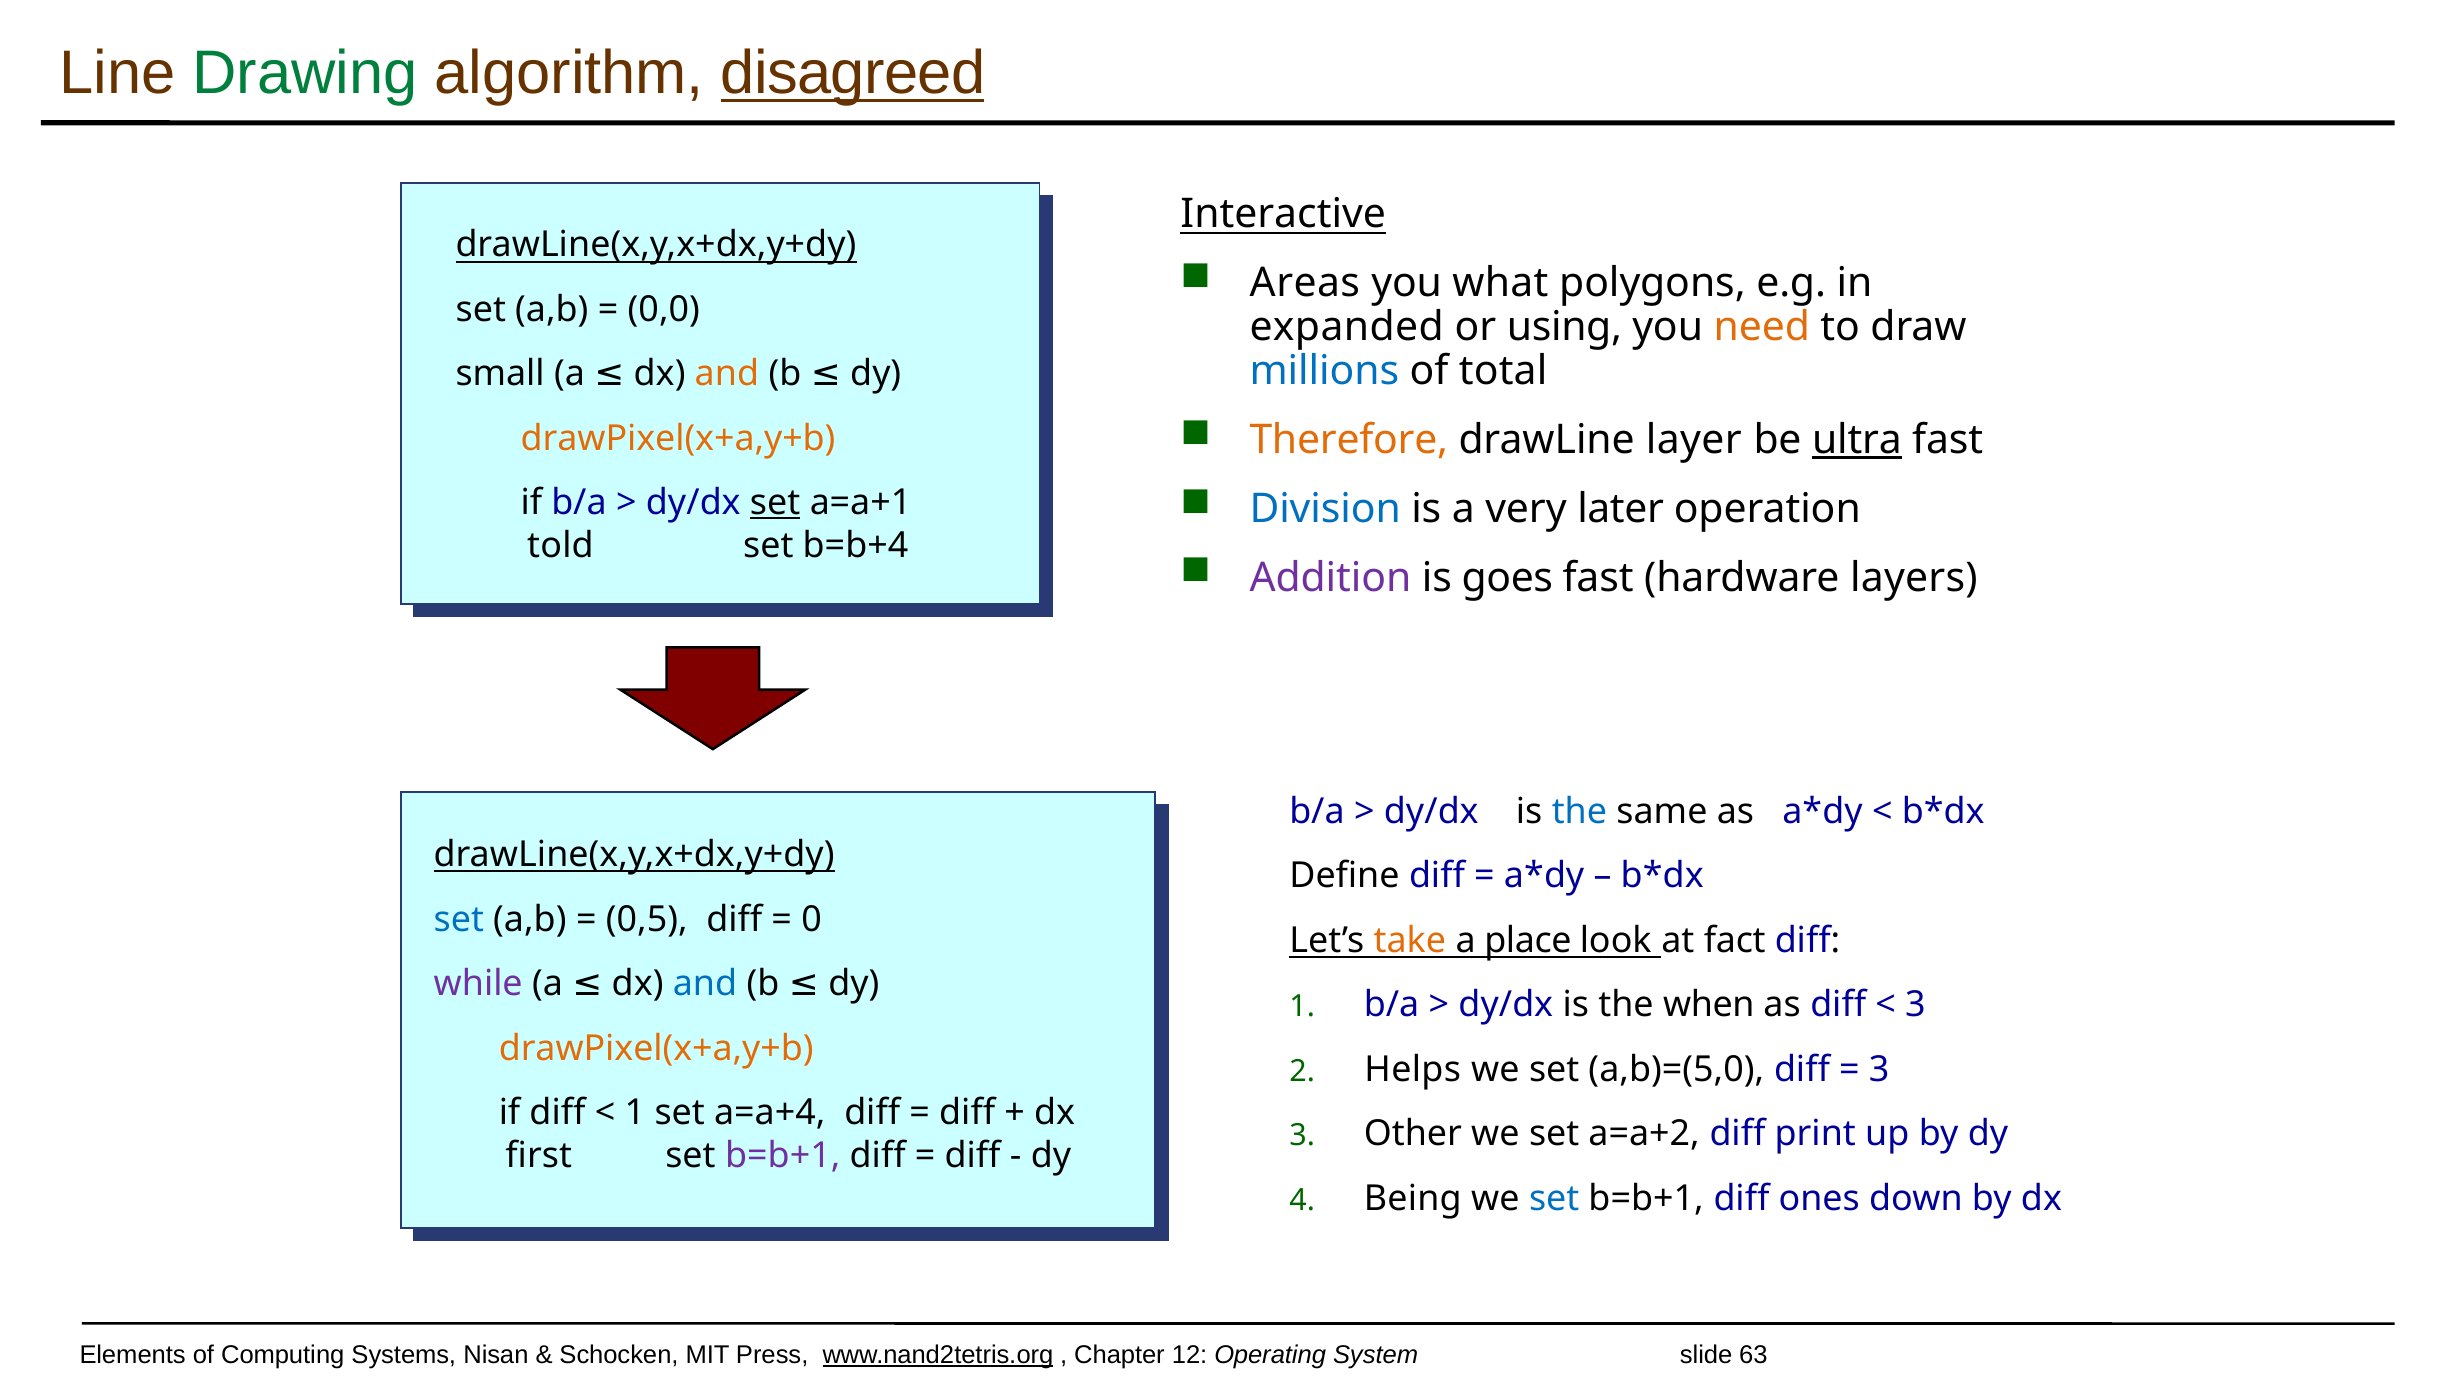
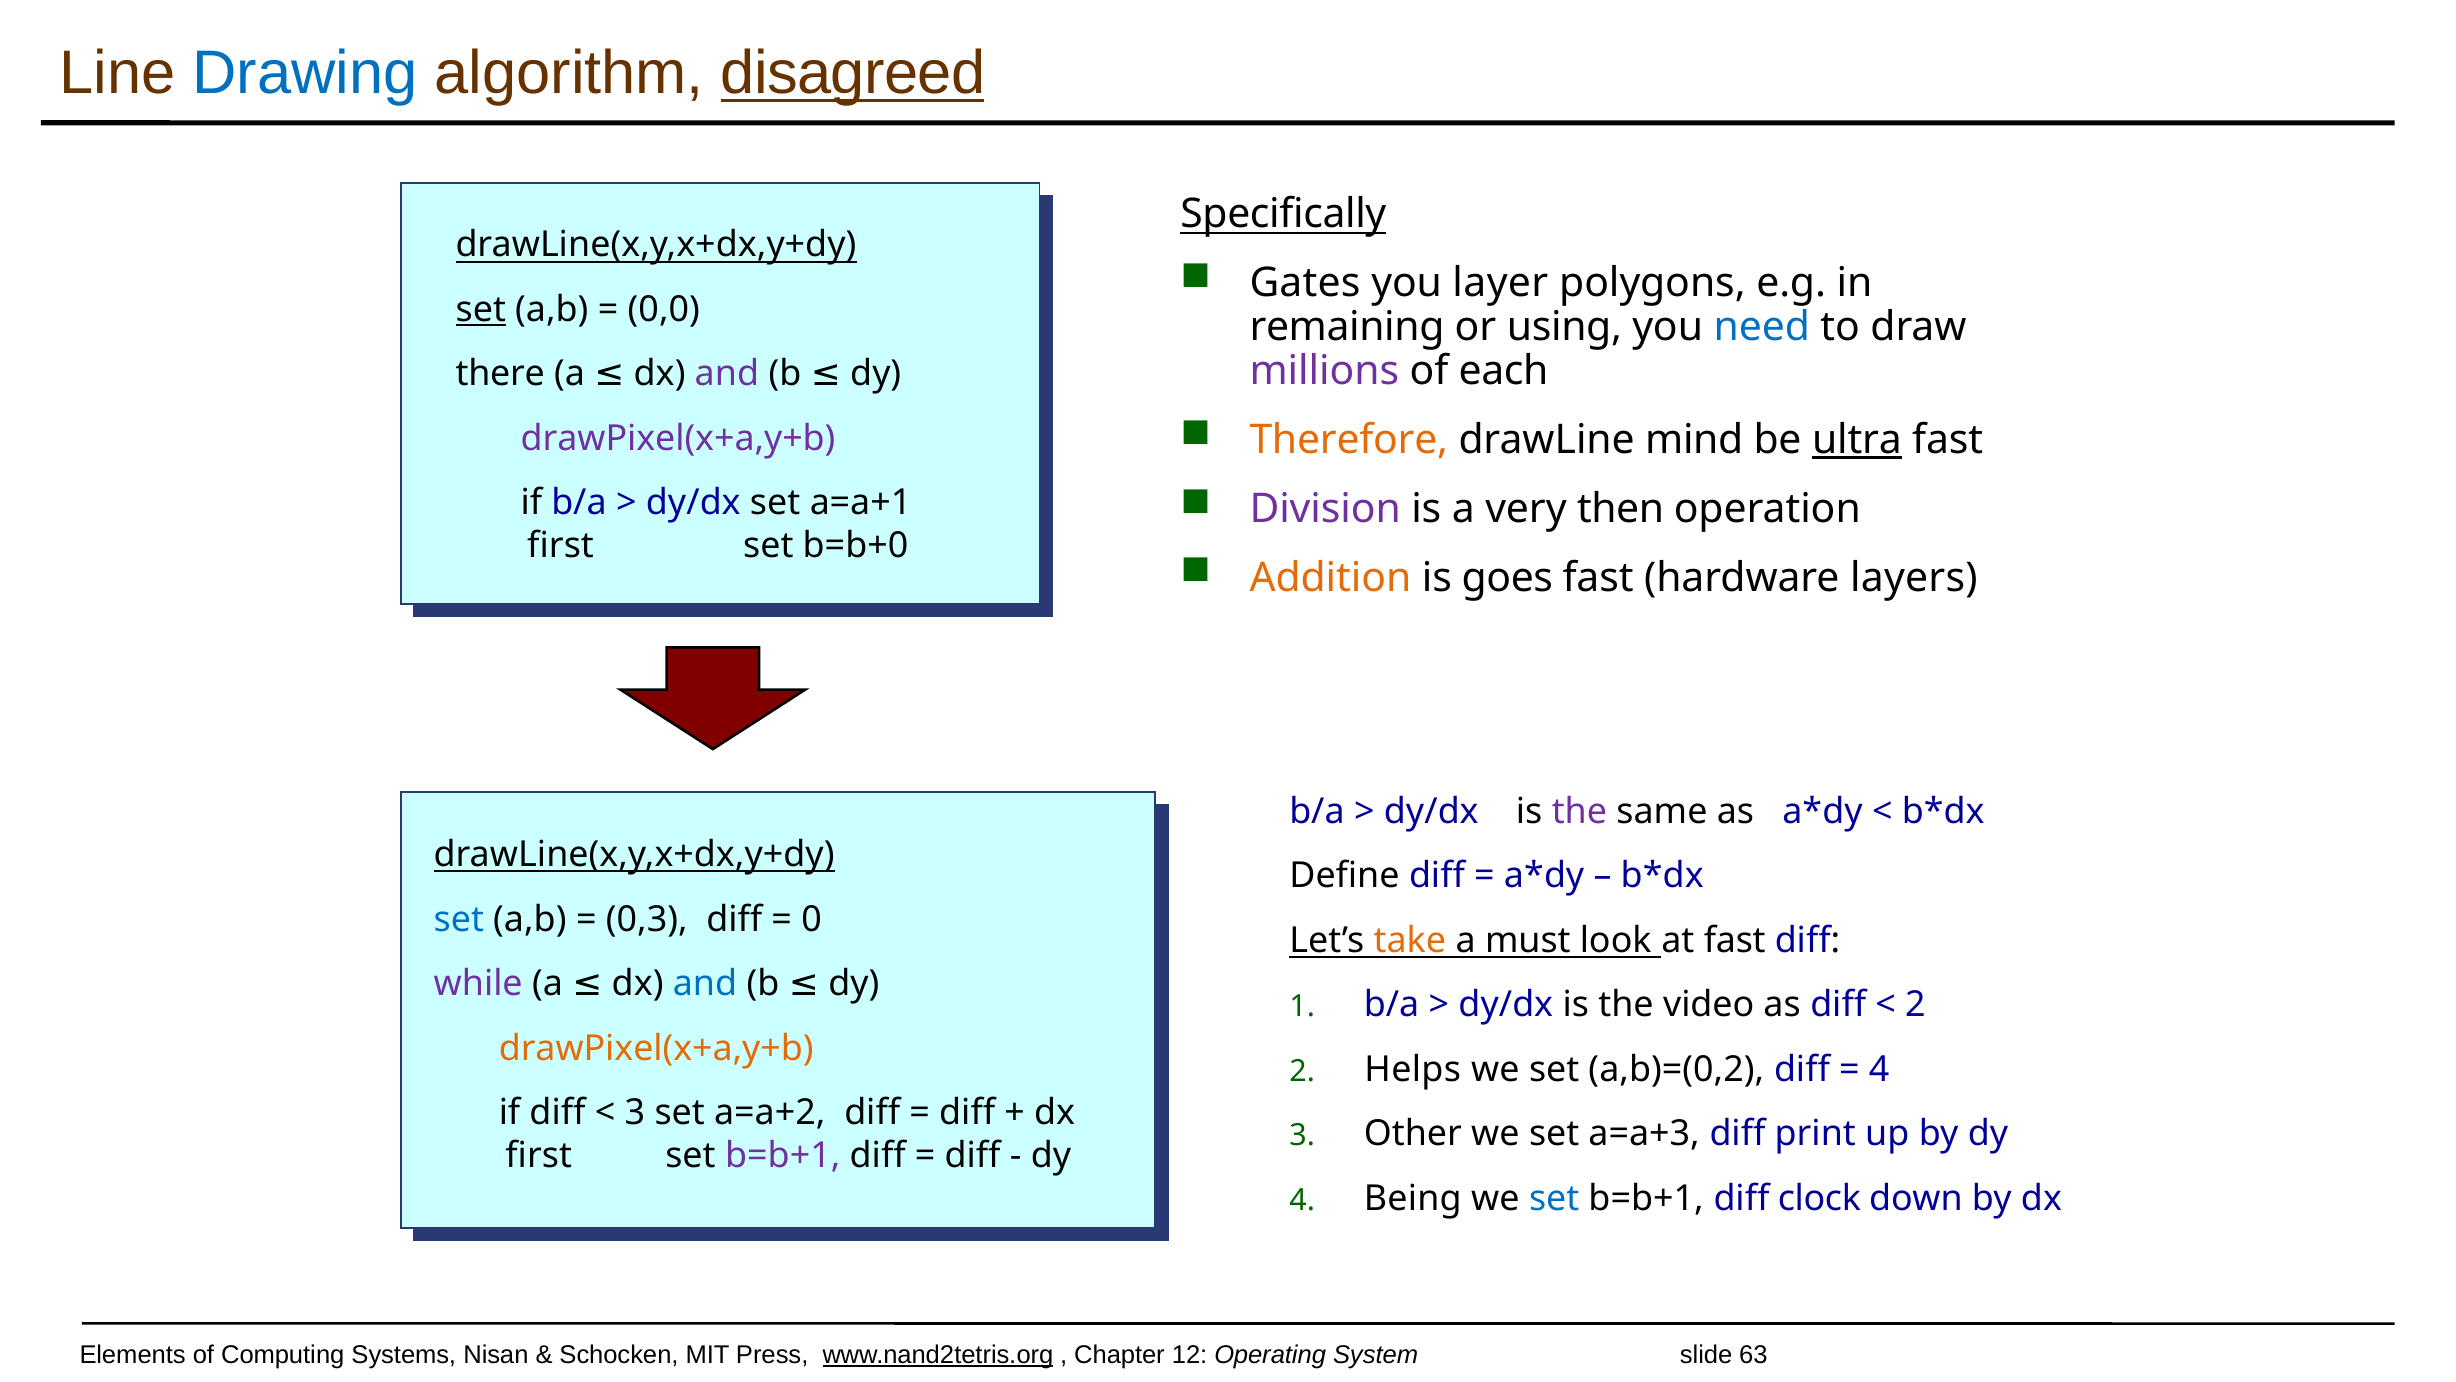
Drawing colour: green -> blue
Interactive: Interactive -> Specifically
Areas: Areas -> Gates
what: what -> layer
set at (481, 309) underline: none -> present
expanded: expanded -> remaining
need colour: orange -> blue
millions colour: blue -> purple
total: total -> each
small: small -> there
and at (727, 374) colour: orange -> purple
layer: layer -> mind
drawPixel(x+a,y+b at (678, 438) colour: orange -> purple
Division colour: blue -> purple
later: later -> then
set at (775, 503) underline: present -> none
told at (560, 546): told -> first
b=b+4: b=b+4 -> b=b+0
Addition colour: purple -> orange
the at (1579, 811) colour: blue -> purple
0,5: 0,5 -> 0,3
place: place -> must
at fact: fact -> fast
when: when -> video
3 at (1915, 1004): 3 -> 2
a,b)=(5,0: a,b)=(5,0 -> a,b)=(0,2
3 at (1879, 1069): 3 -> 4
1 at (635, 1112): 1 -> 3
a=a+4: a=a+4 -> a=a+2
a=a+2: a=a+2 -> a=a+3
ones: ones -> clock
